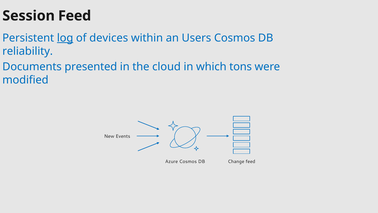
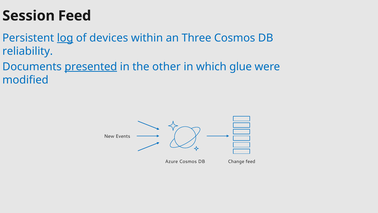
Users: Users -> Three
presented underline: none -> present
cloud: cloud -> other
tons: tons -> glue
